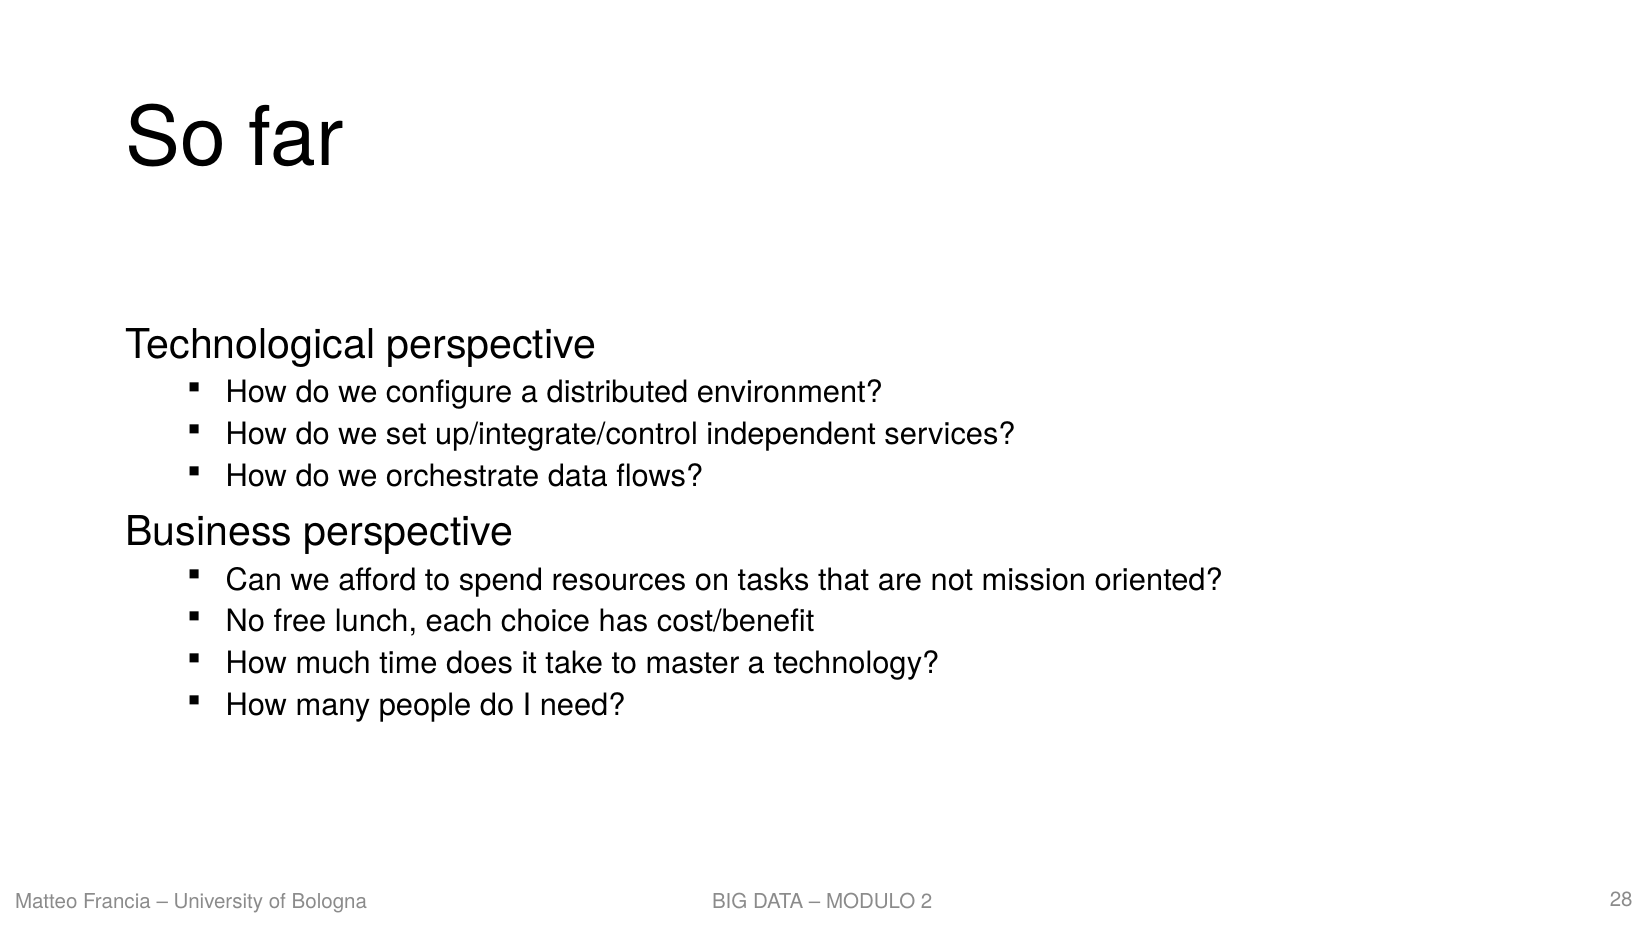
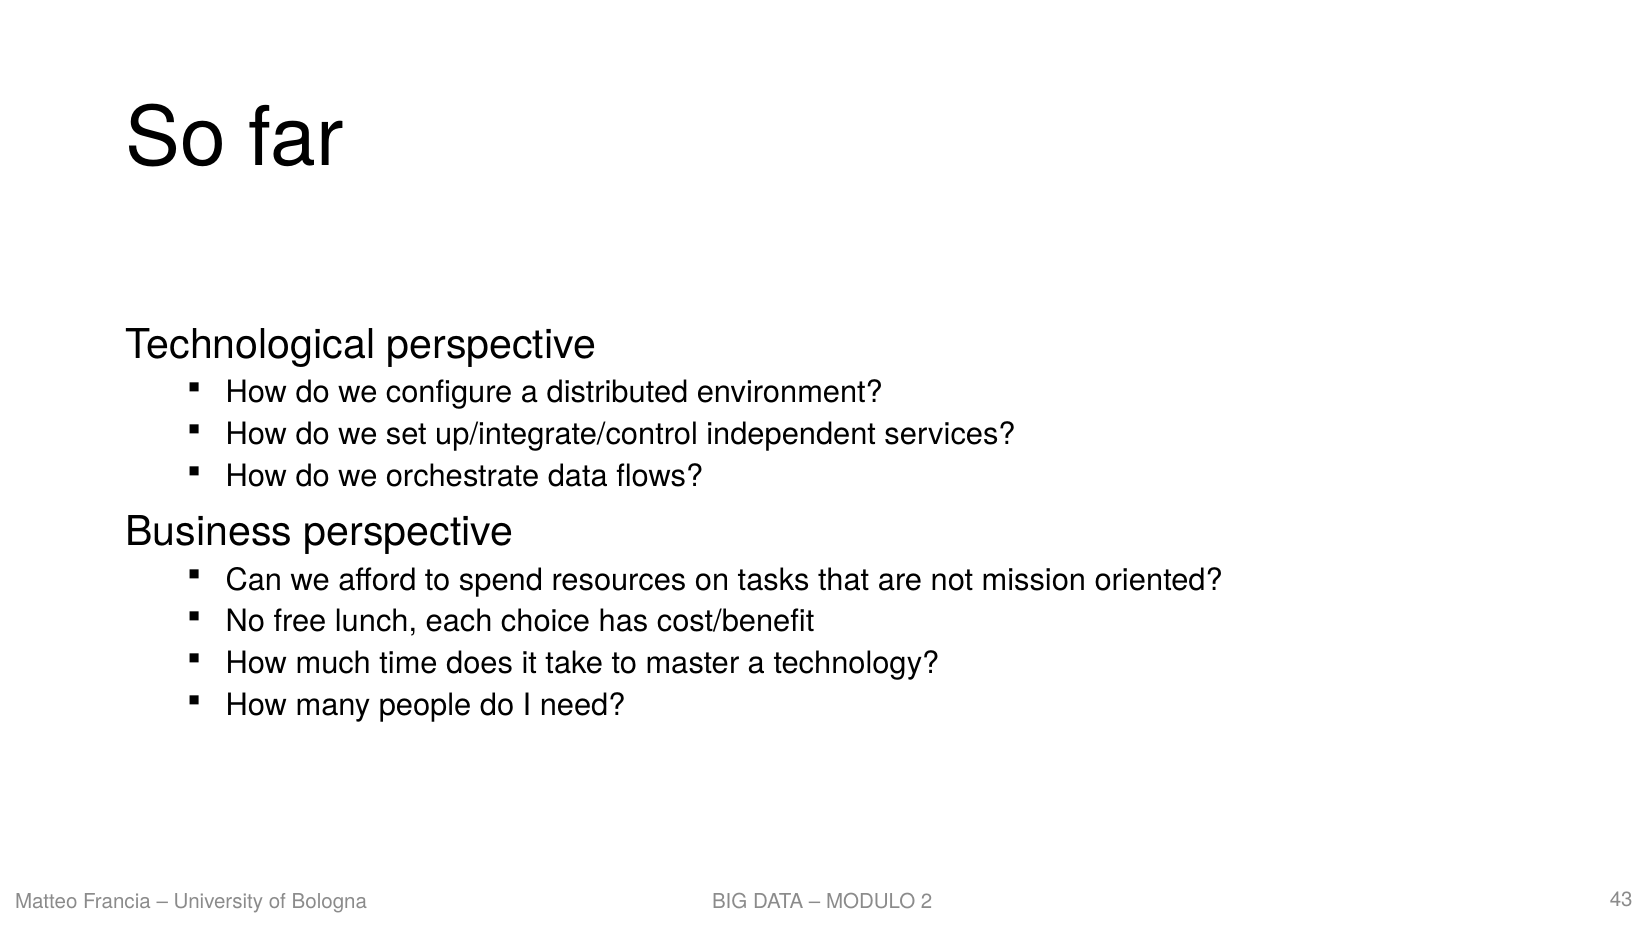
28: 28 -> 43
